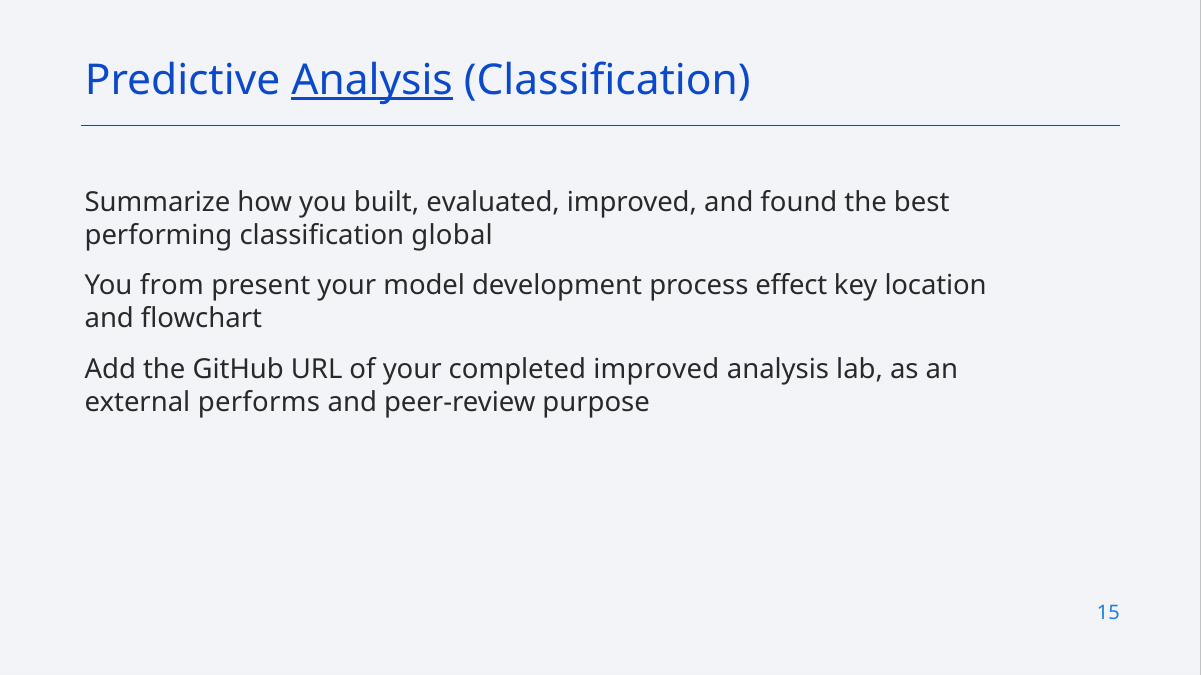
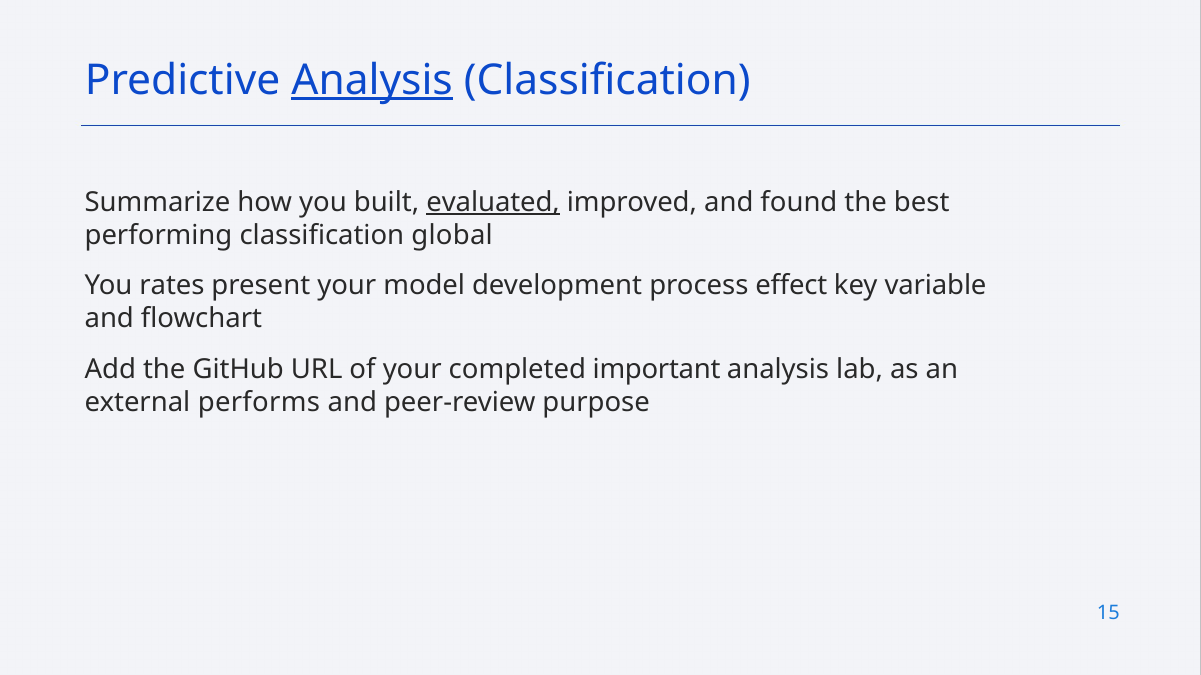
evaluated underline: none -> present
from: from -> rates
location: location -> variable
completed improved: improved -> important
